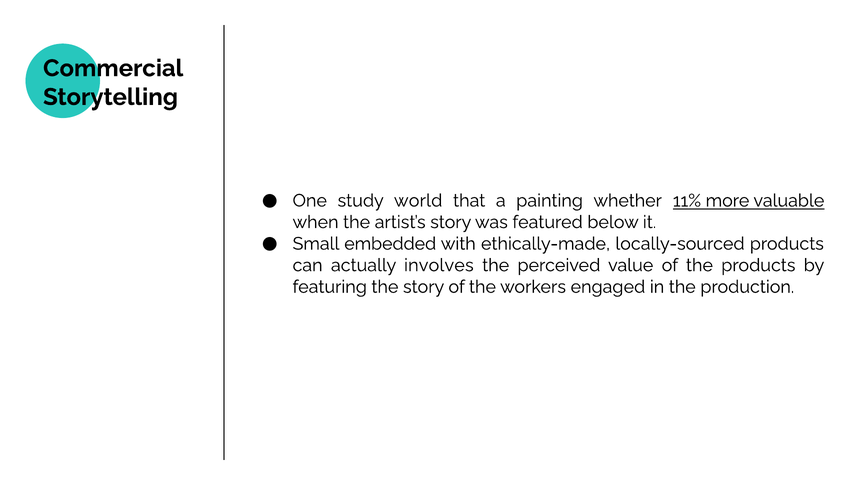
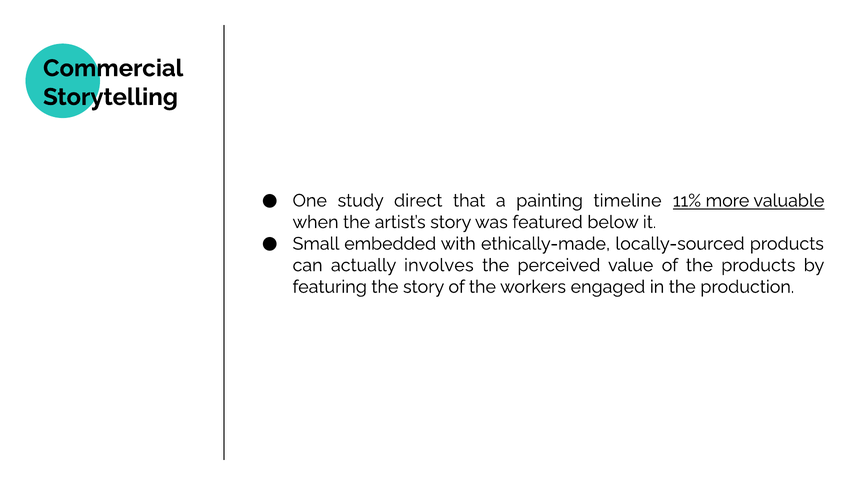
world: world -> direct
whether: whether -> timeline
